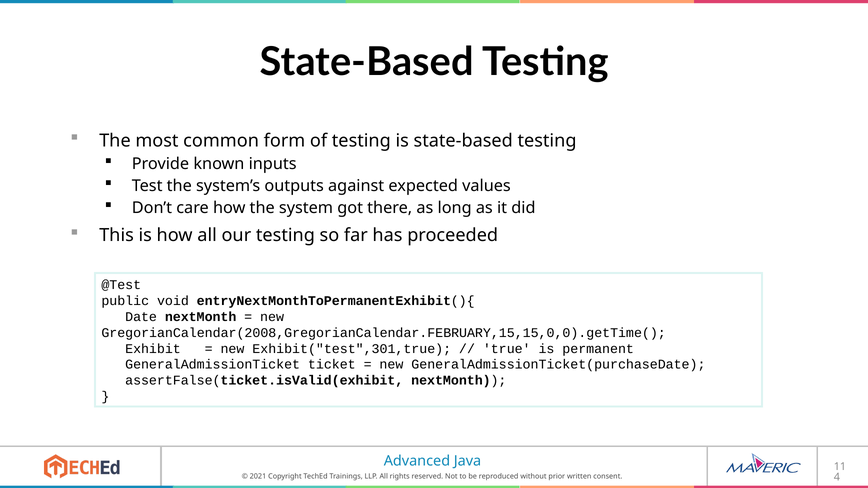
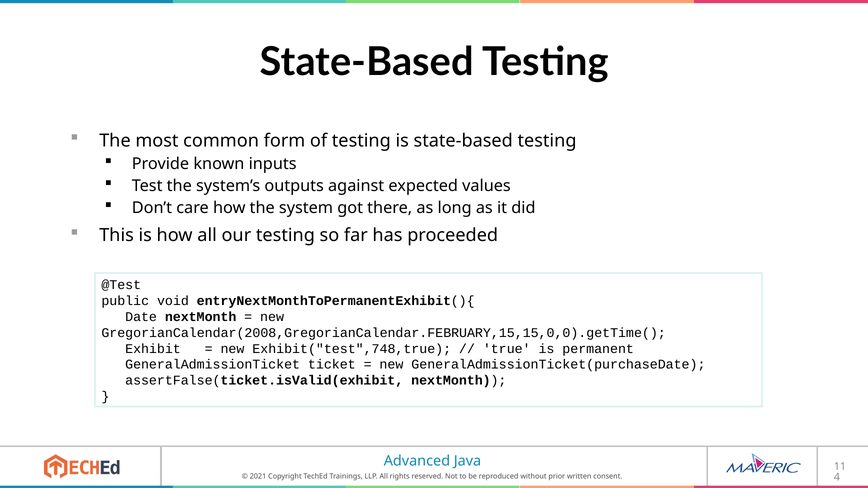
Exhibit("test",301,true: Exhibit("test",301,true -> Exhibit("test",748,true
